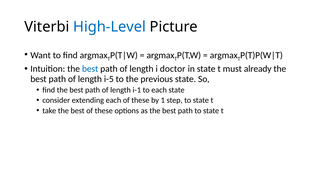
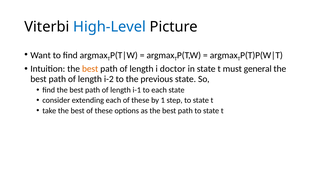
best at (90, 69) colour: blue -> orange
already: already -> general
i-5: i-5 -> i-2
